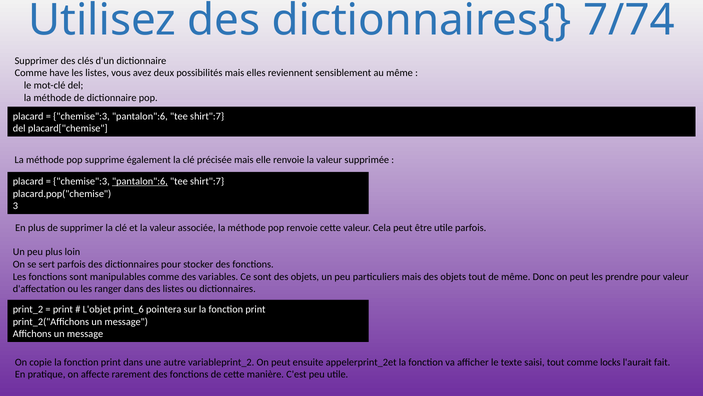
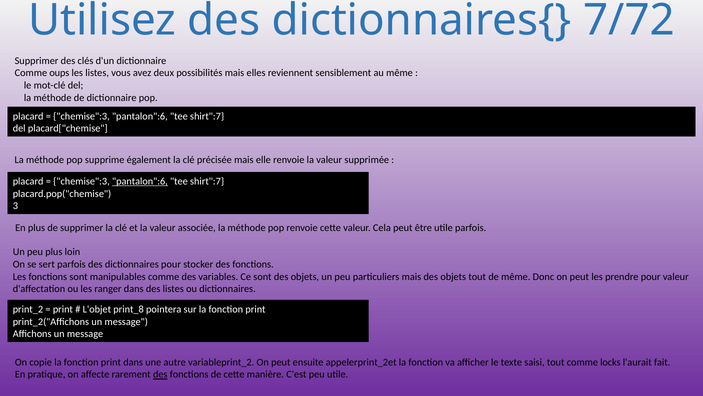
7/74: 7/74 -> 7/72
have: have -> oups
print_6: print_6 -> print_8
des at (160, 374) underline: none -> present
